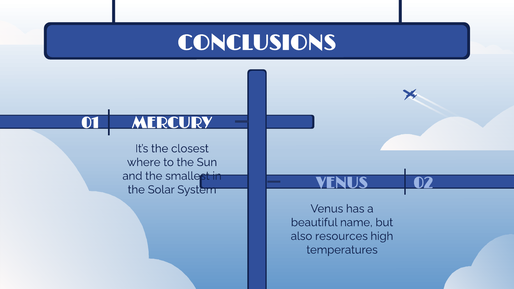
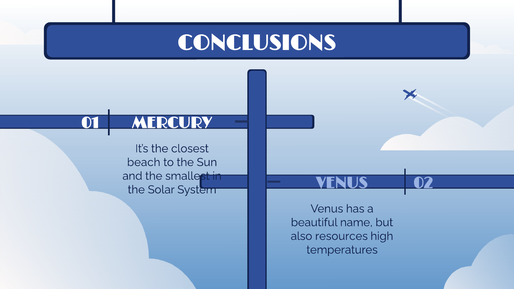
where: where -> beach
